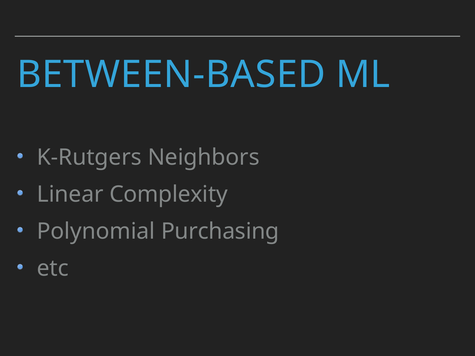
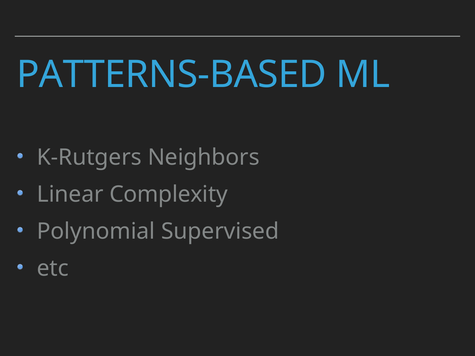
BETWEEN-BASED: BETWEEN-BASED -> PATTERNS-BASED
Purchasing: Purchasing -> Supervised
